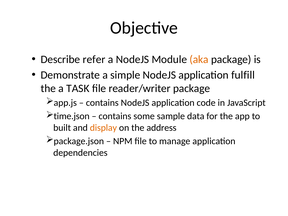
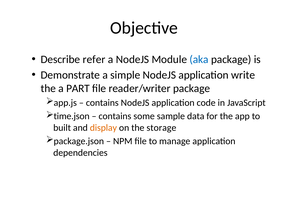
aka colour: orange -> blue
fulfill: fulfill -> write
TASK: TASK -> PART
address: address -> storage
